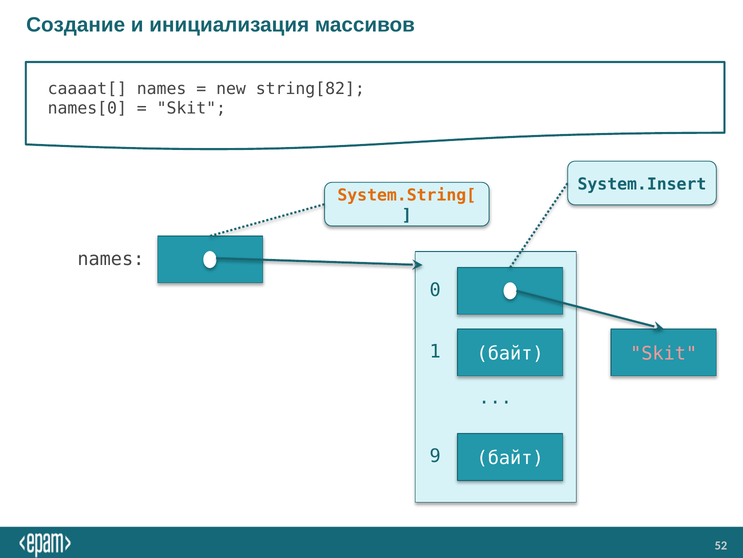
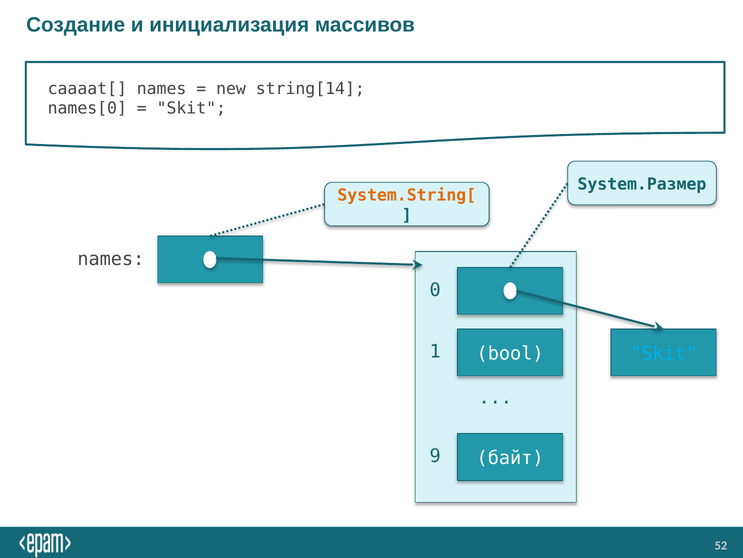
string[82: string[82 -> string[14
System.Insert: System.Insert -> System.Размер
байт at (510, 353): байт -> bool
Skit at (664, 353) colour: pink -> light blue
